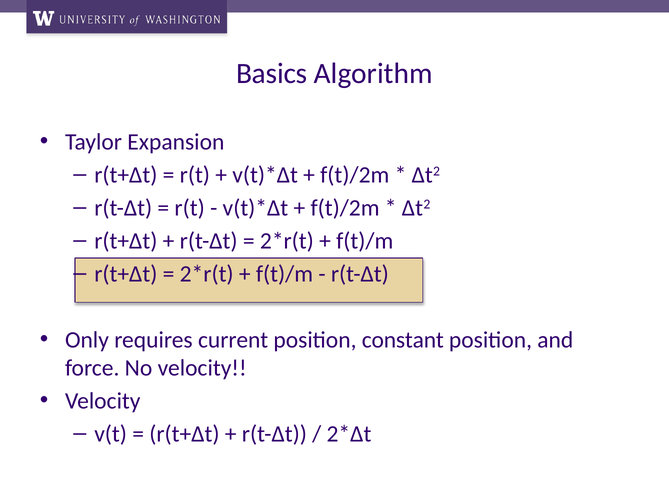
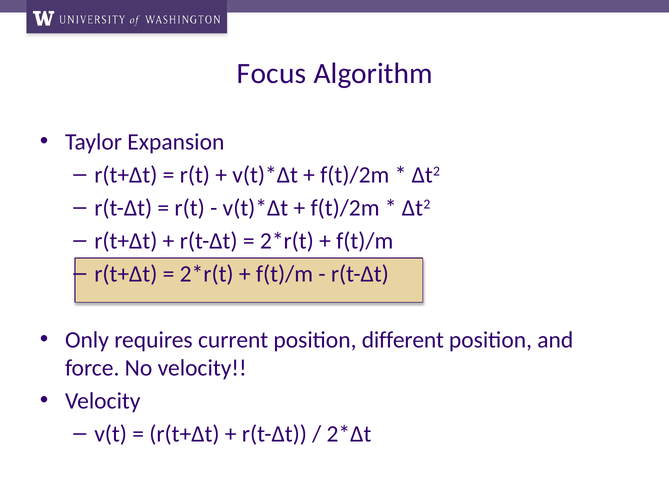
Basics: Basics -> Focus
constant: constant -> different
